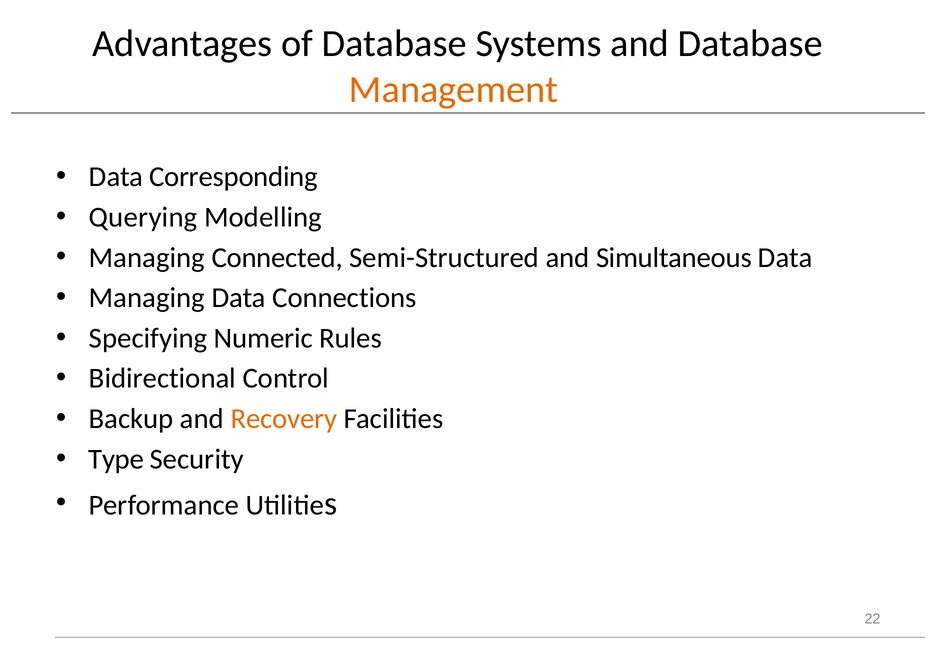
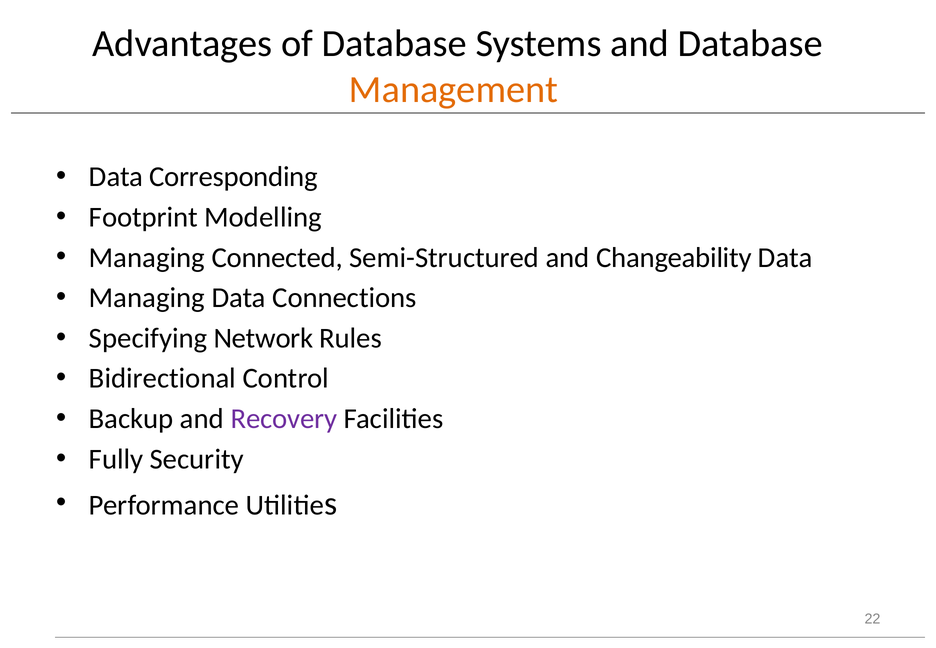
Querying: Querying -> Footprint
Simultaneous: Simultaneous -> Changeability
Numeric: Numeric -> Network
Recovery colour: orange -> purple
Type: Type -> Fully
